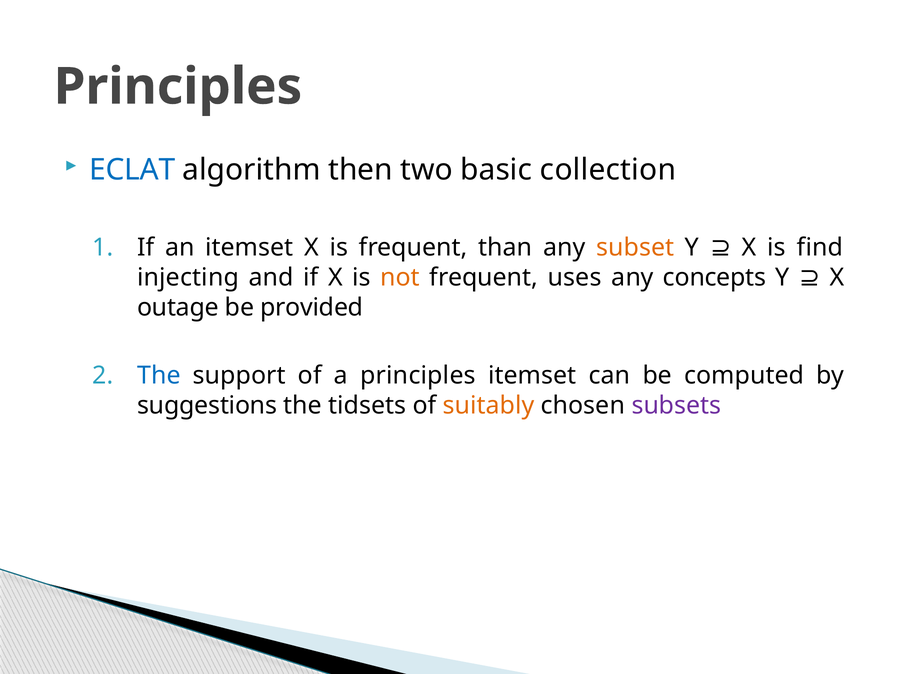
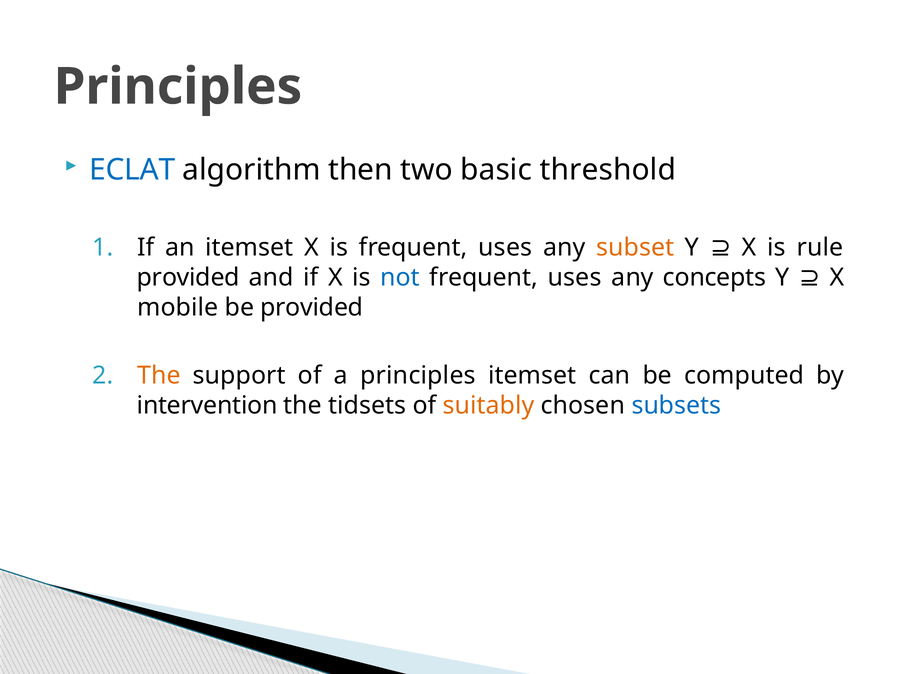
collection: collection -> threshold
is frequent than: than -> uses
find: find -> rule
injecting at (188, 277): injecting -> provided
not colour: orange -> blue
outage: outage -> mobile
The at (159, 375) colour: blue -> orange
suggestions: suggestions -> intervention
subsets colour: purple -> blue
